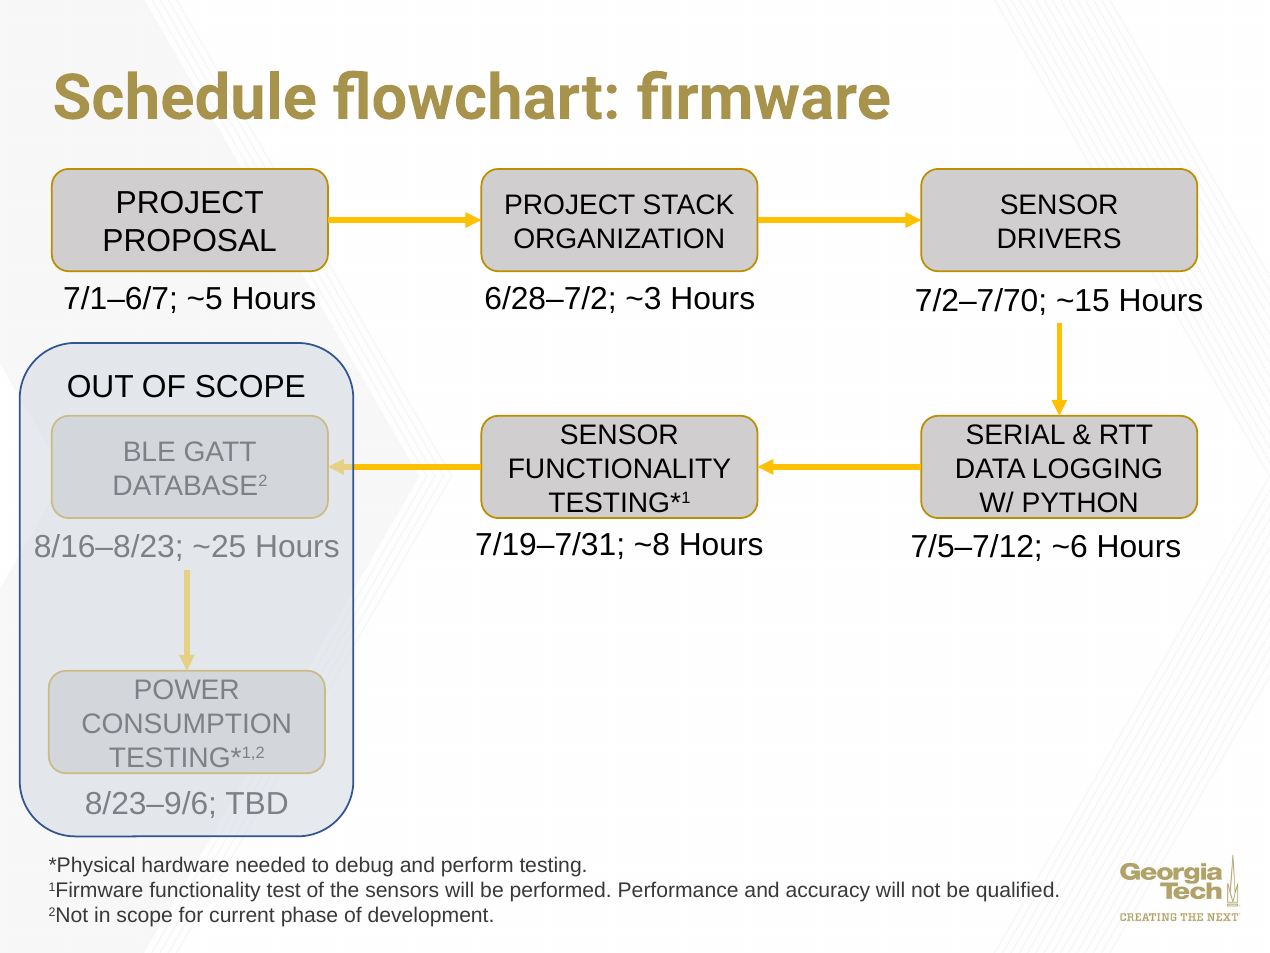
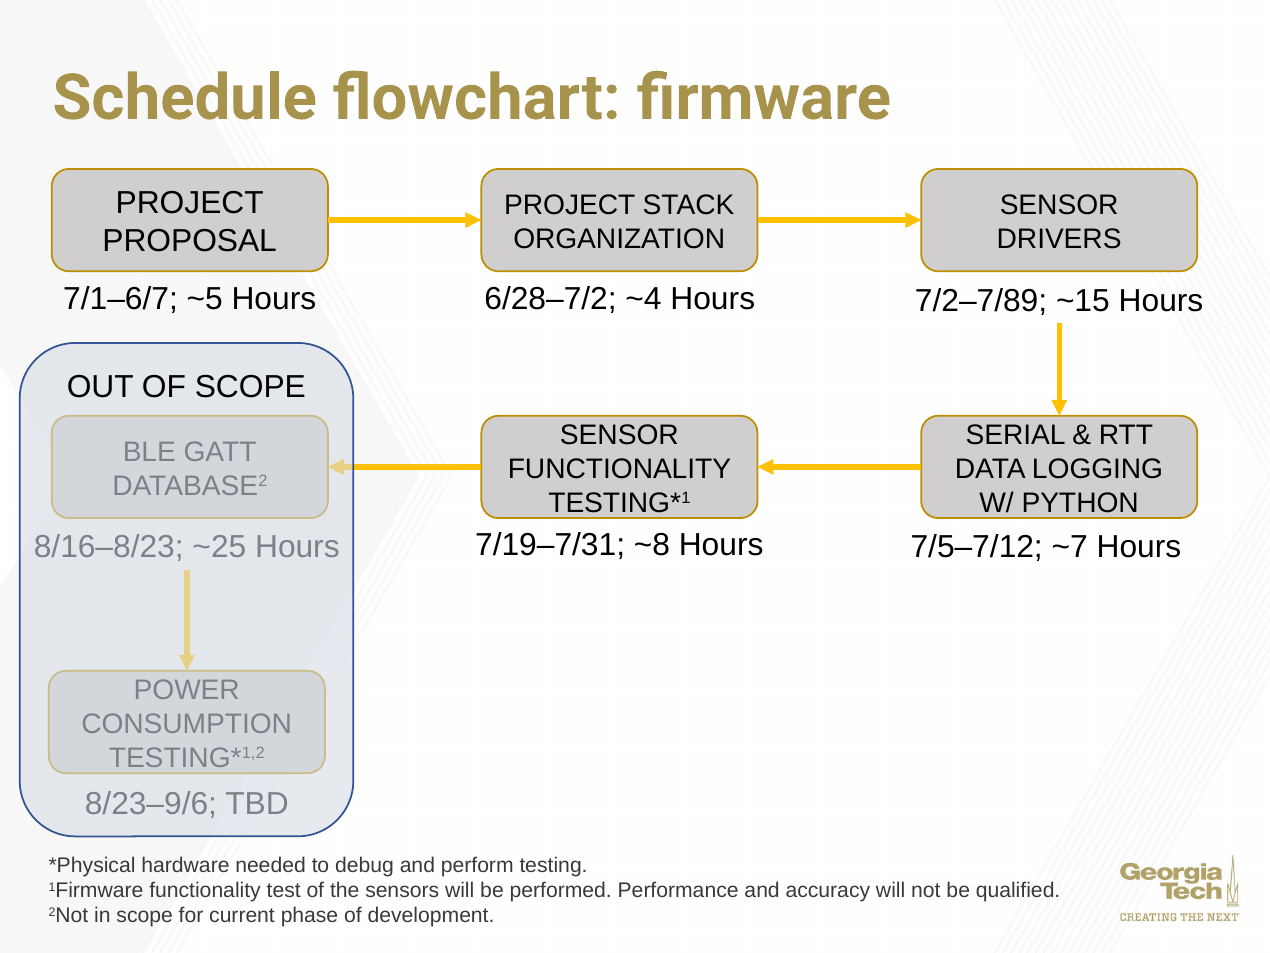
~3: ~3 -> ~4
7/2–7/70: 7/2–7/70 -> 7/2–7/89
~6: ~6 -> ~7
